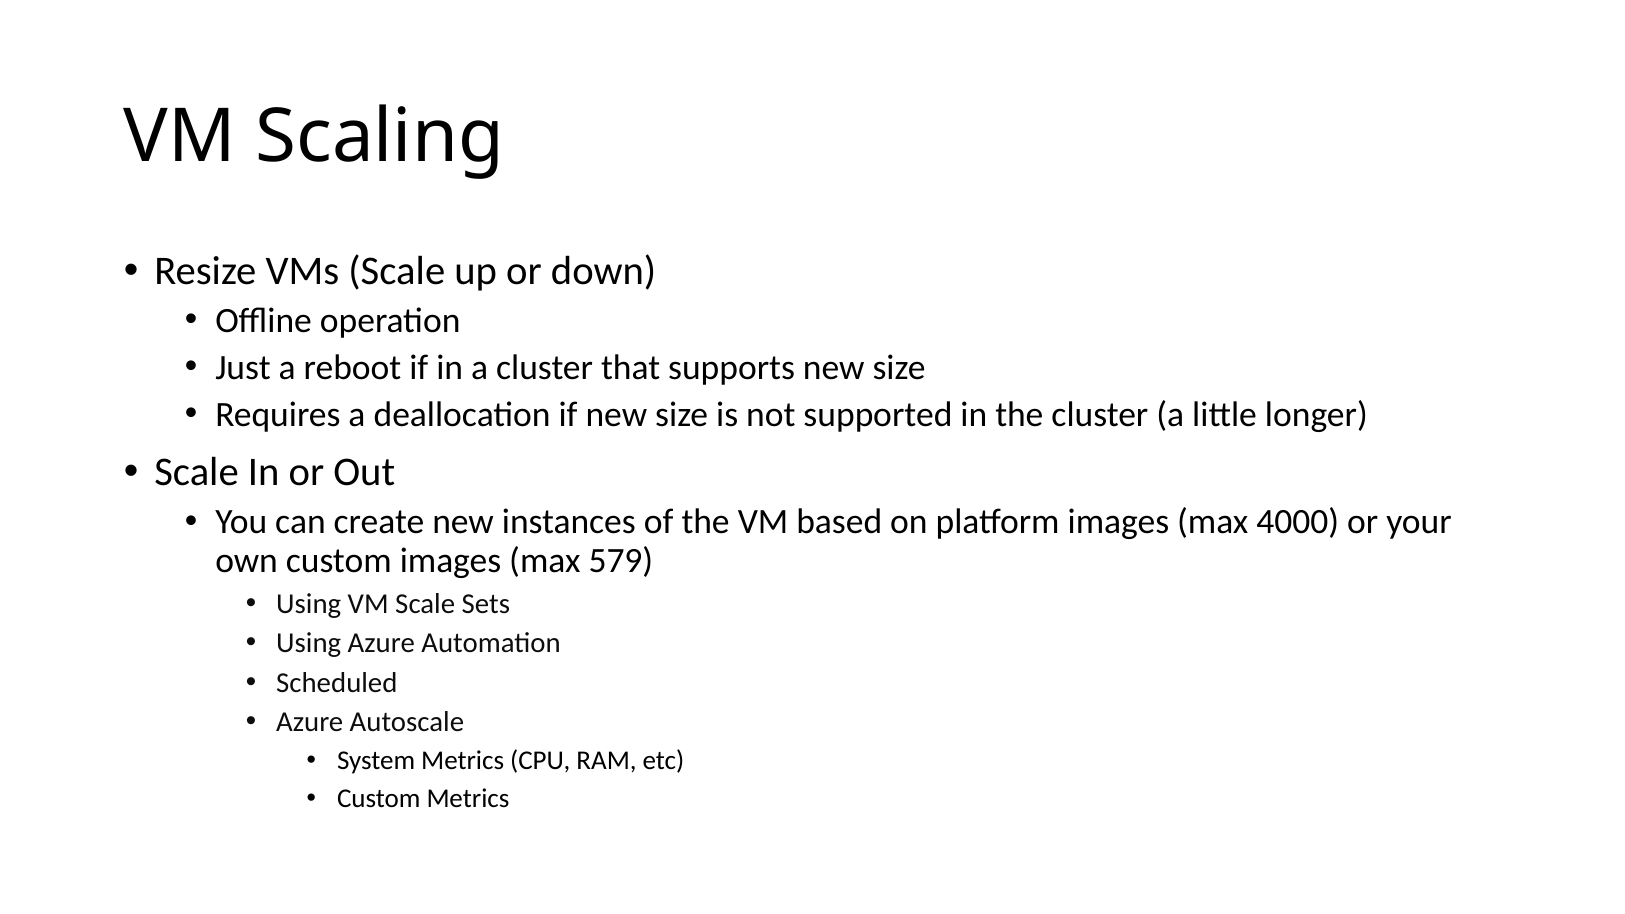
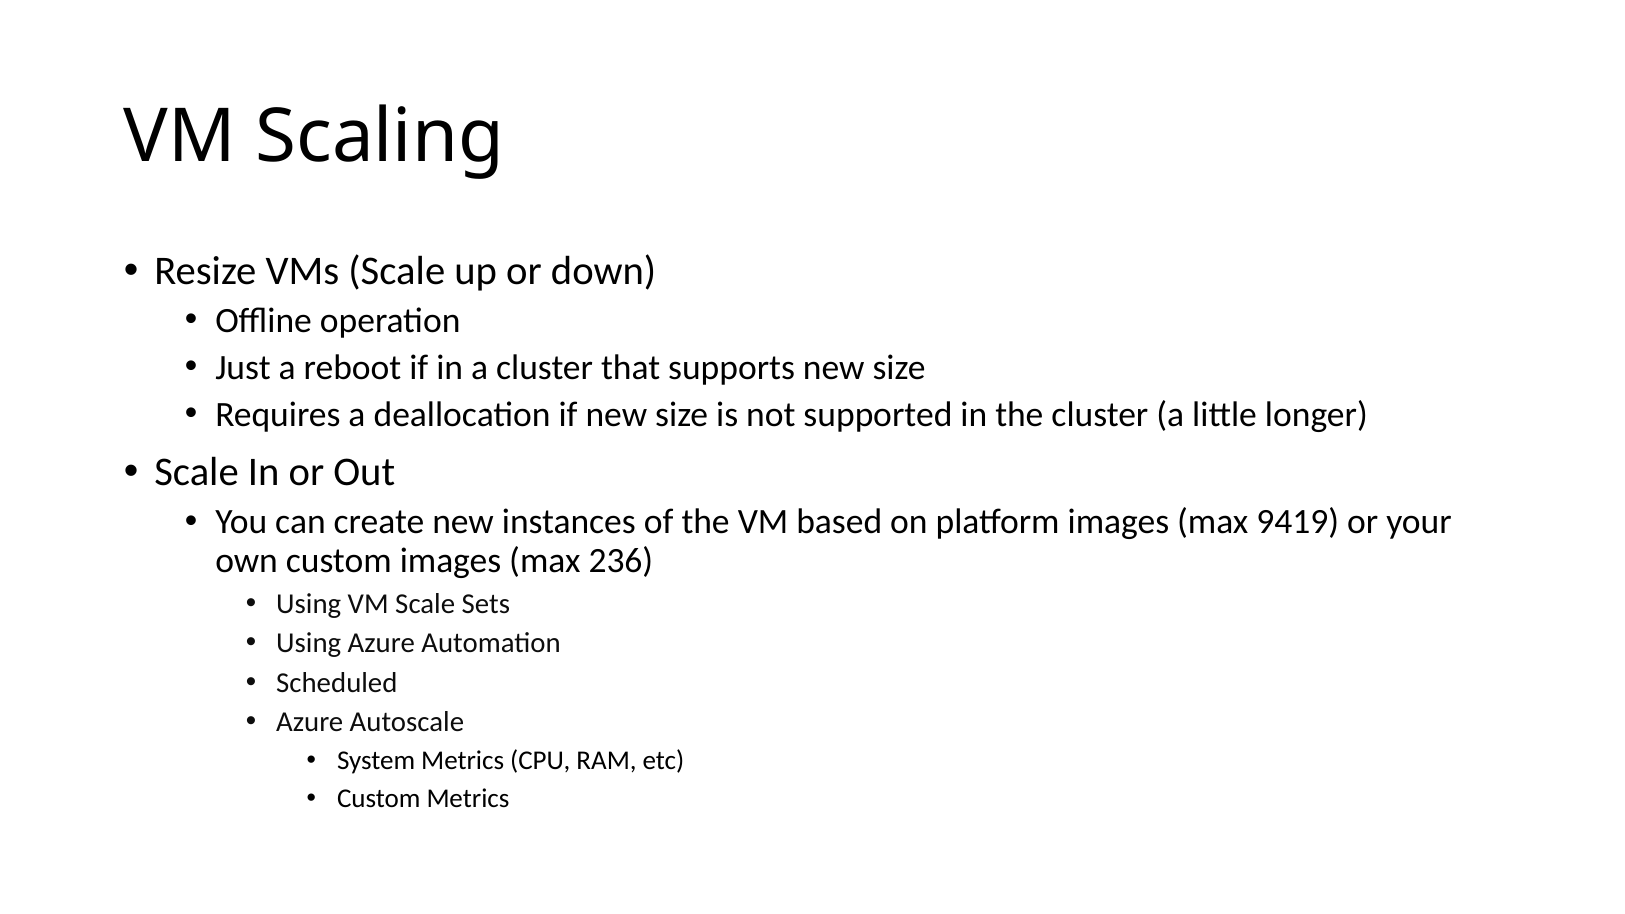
4000: 4000 -> 9419
579: 579 -> 236
